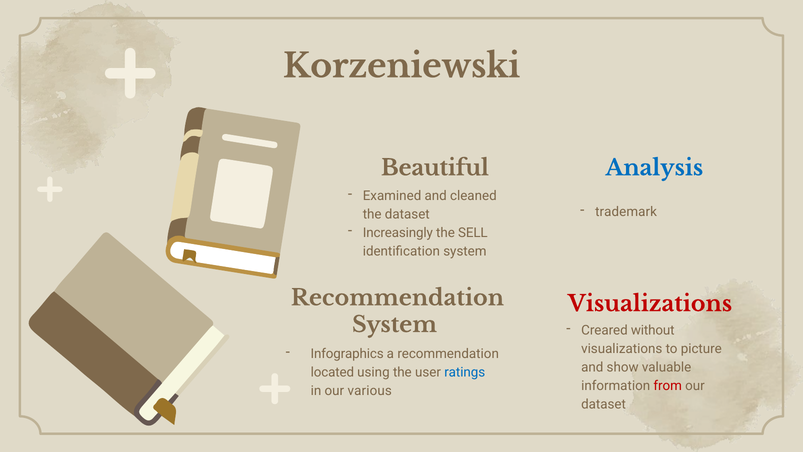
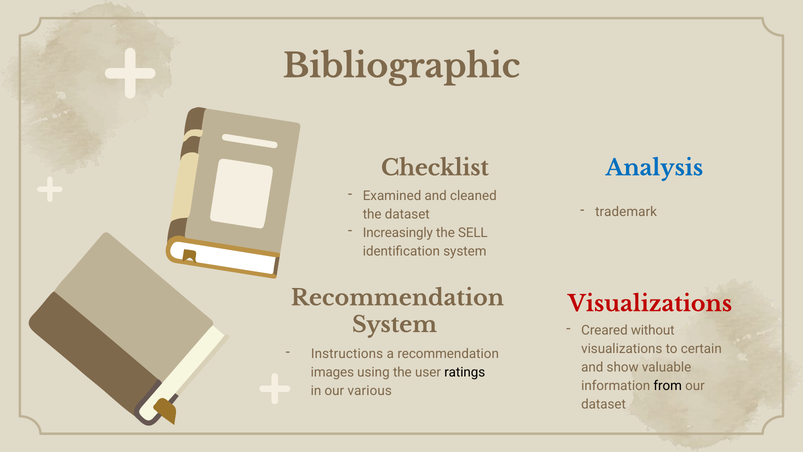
Korzeniewski: Korzeniewski -> Bibliographic
Beautiful: Beautiful -> Checklist
picture: picture -> certain
Infographics: Infographics -> Instructions
located: located -> images
ratings colour: blue -> black
from colour: red -> black
